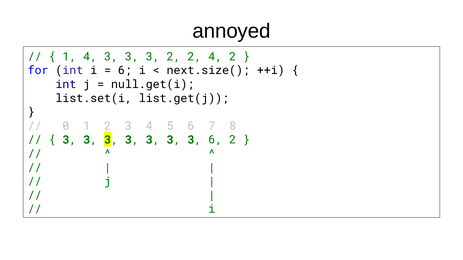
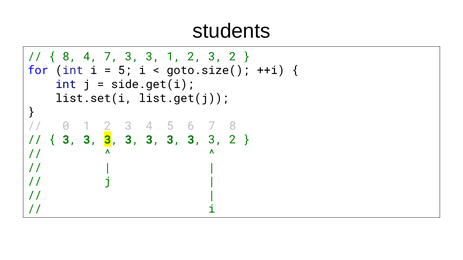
annoyed: annoyed -> students
1 at (69, 57): 1 -> 8
4 3: 3 -> 7
3 2: 2 -> 1
4 at (215, 57): 4 -> 3
6 at (125, 71): 6 -> 5
next.size(: next.size( -> goto.size(
null.get(i: null.get(i -> side.get(i
6 at (215, 140): 6 -> 3
